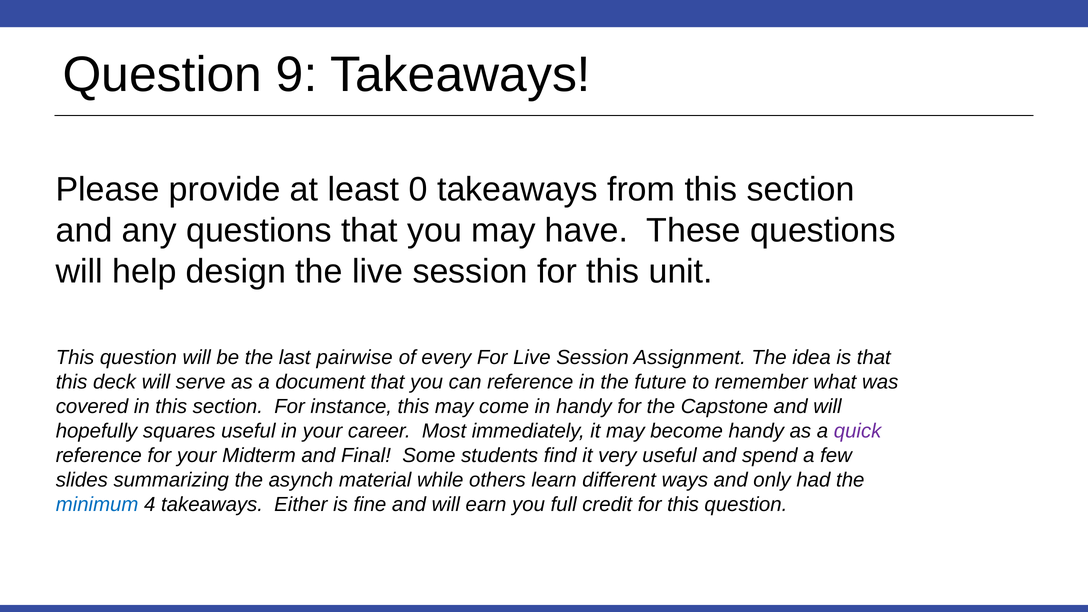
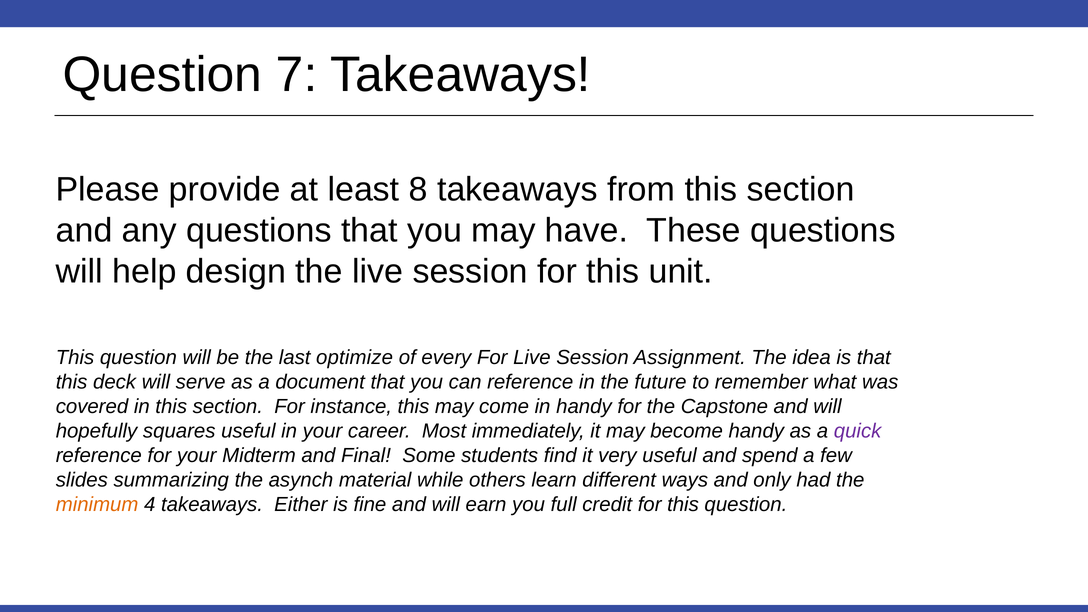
9: 9 -> 7
0: 0 -> 8
pairwise: pairwise -> optimize
minimum colour: blue -> orange
